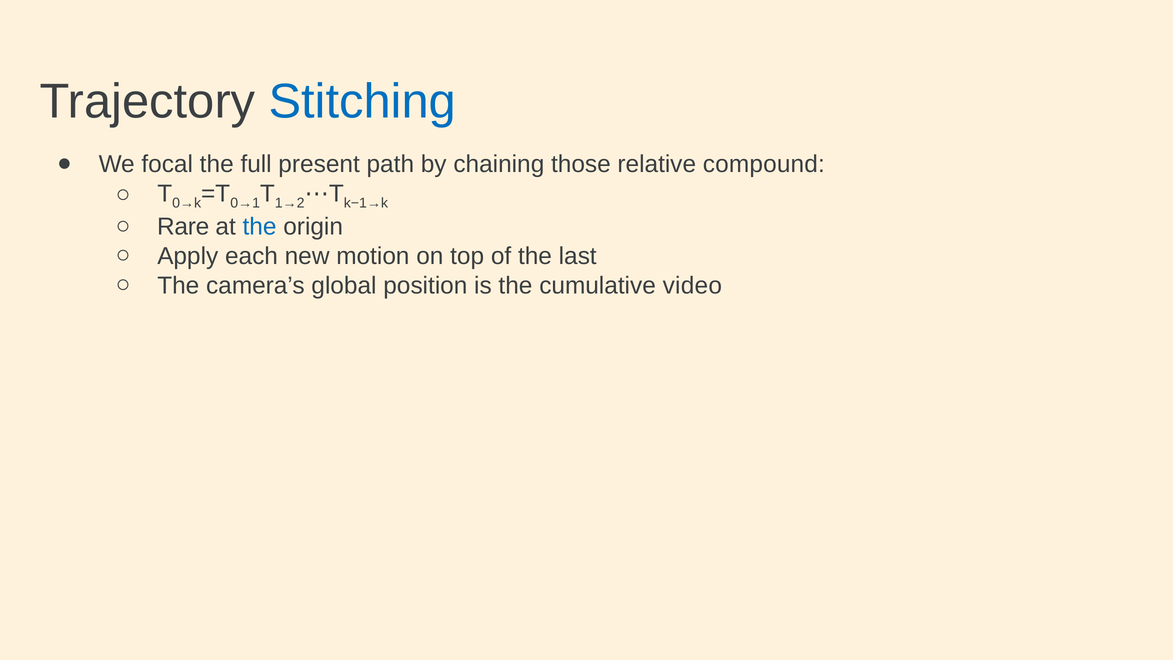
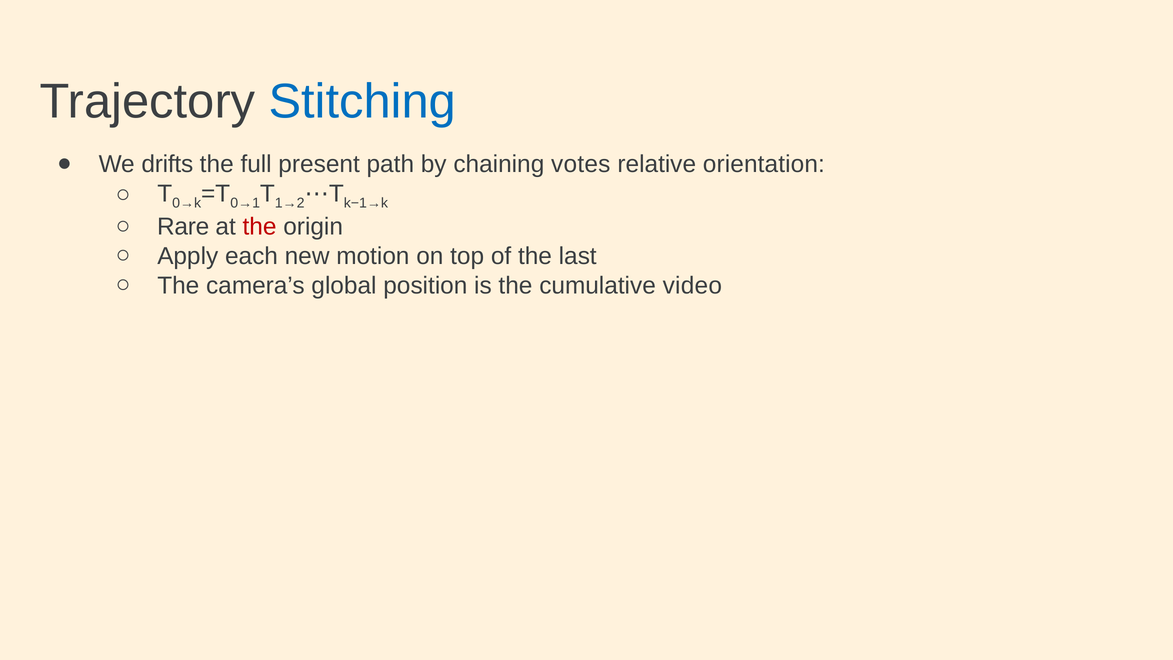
focal: focal -> drifts
those: those -> votes
compound: compound -> orientation
the at (260, 227) colour: blue -> red
